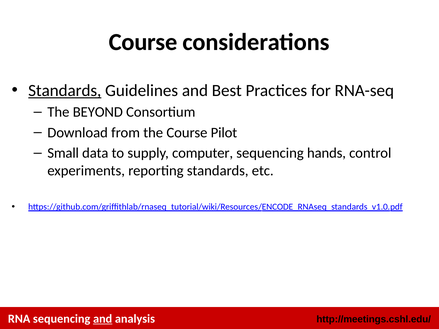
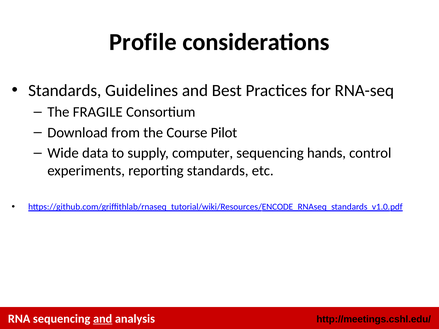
Course at (143, 42): Course -> Profile
Standards at (65, 90) underline: present -> none
BEYOND: BEYOND -> FRAGILE
Small: Small -> Wide
